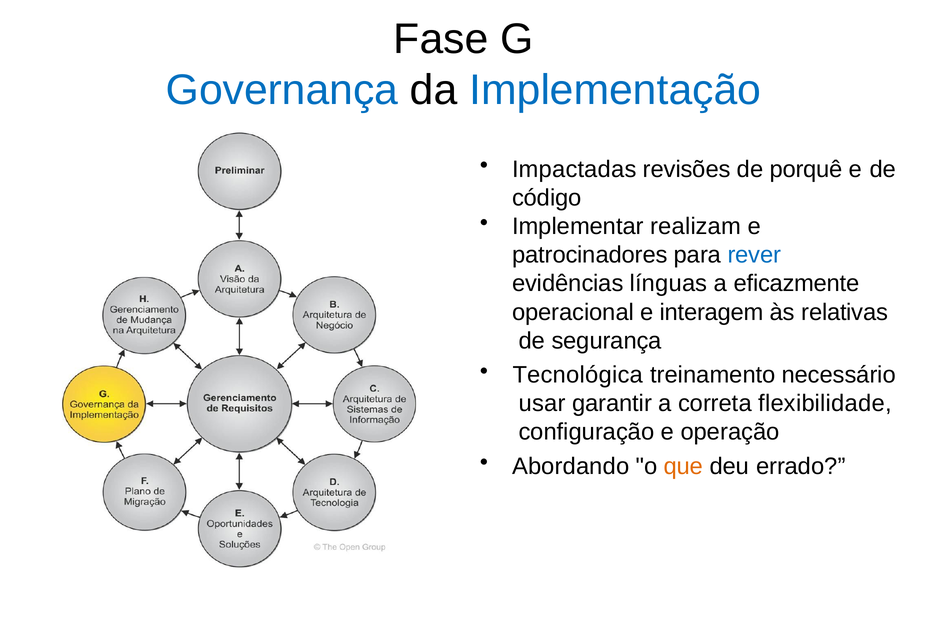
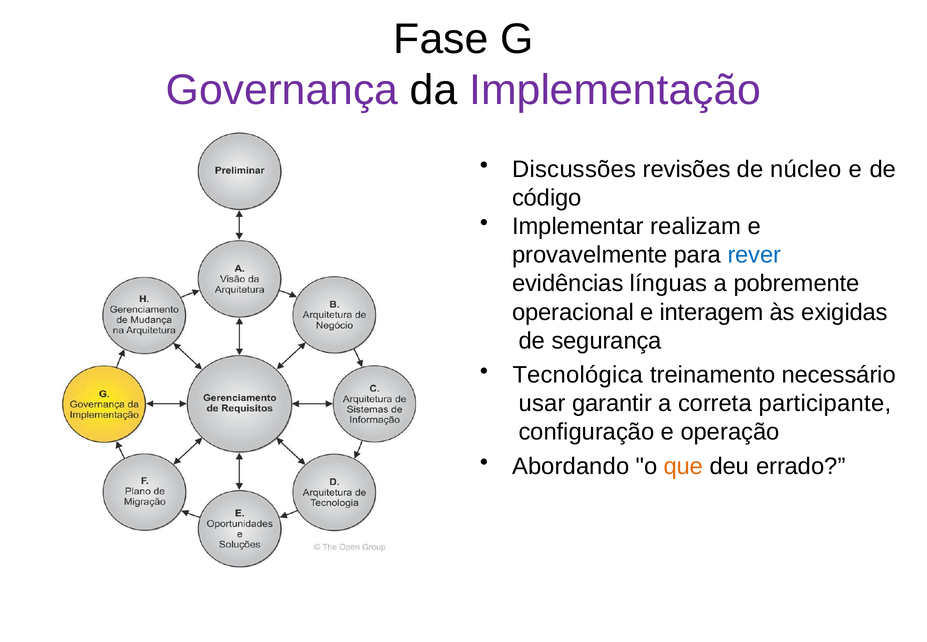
Governança colour: blue -> purple
Implementação colour: blue -> purple
Impactadas: Impactadas -> Discussões
porquê: porquê -> núcleo
patrocinadores: patrocinadores -> provavelmente
eficazmente: eficazmente -> pobremente
relativas: relativas -> exigidas
flexibilidade: flexibilidade -> participante
